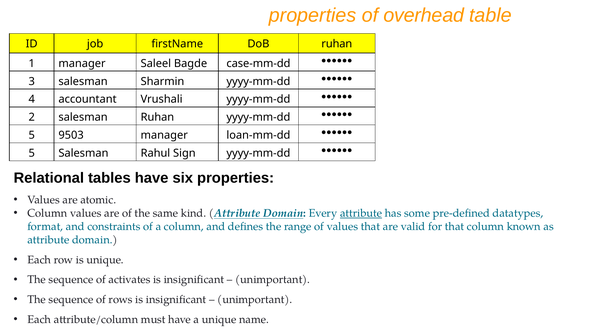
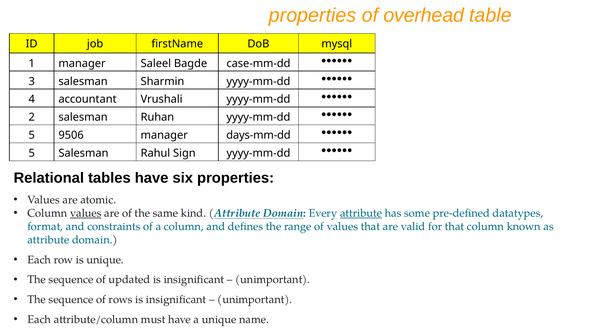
DoB ruhan: ruhan -> mysql
9503: 9503 -> 9506
loan-mm-dd: loan-mm-dd -> days-mm-dd
values at (86, 213) underline: none -> present
activates: activates -> updated
